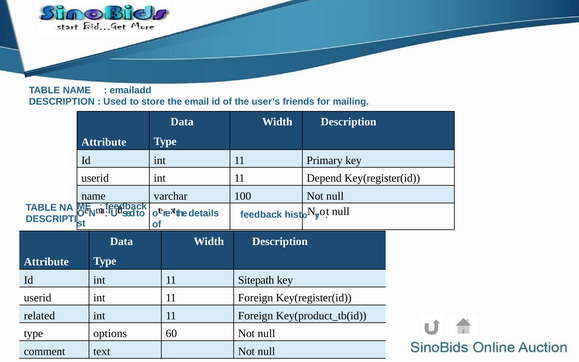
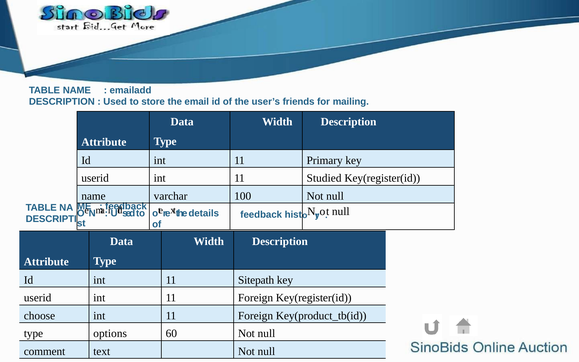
Depend: Depend -> Studied
related: related -> choose
